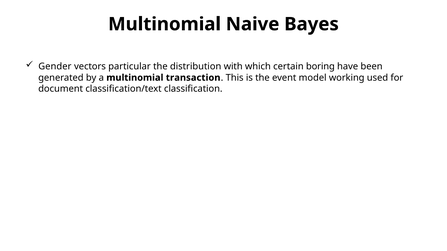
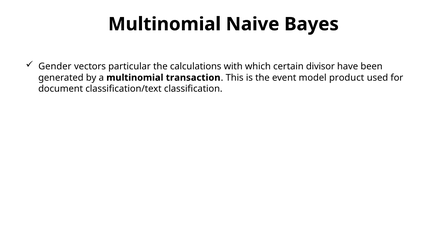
distribution: distribution -> calculations
boring: boring -> divisor
working: working -> product
